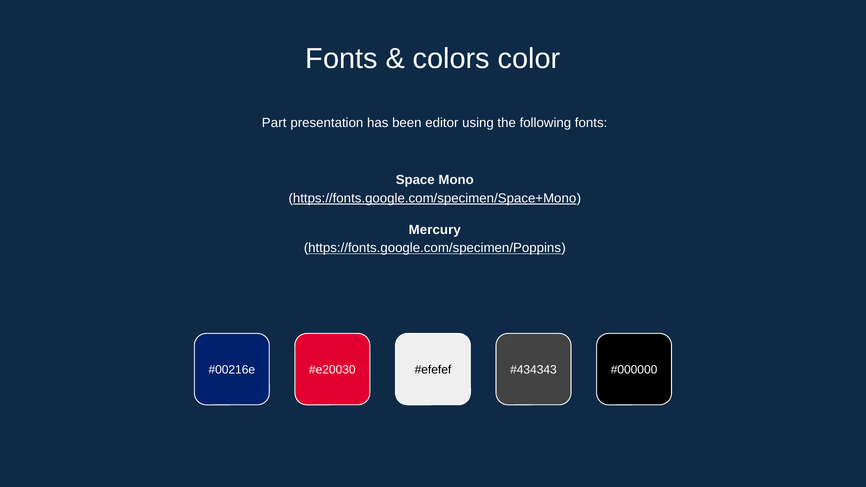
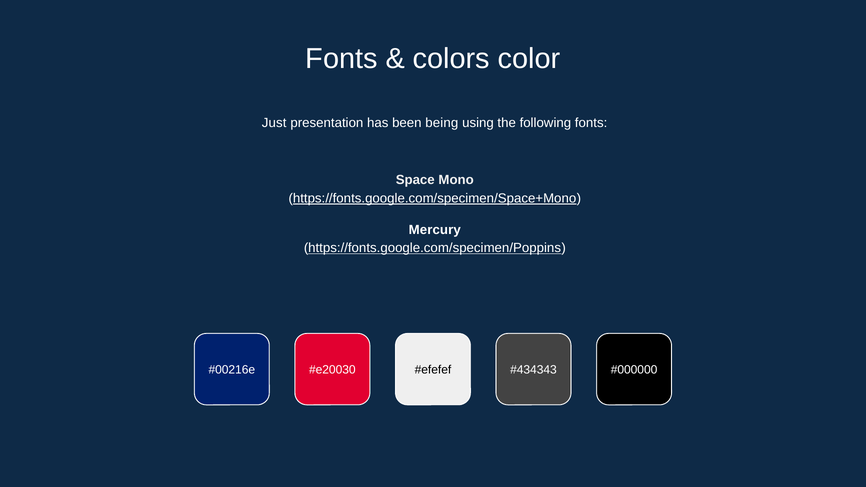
Part: Part -> Just
editor: editor -> being
